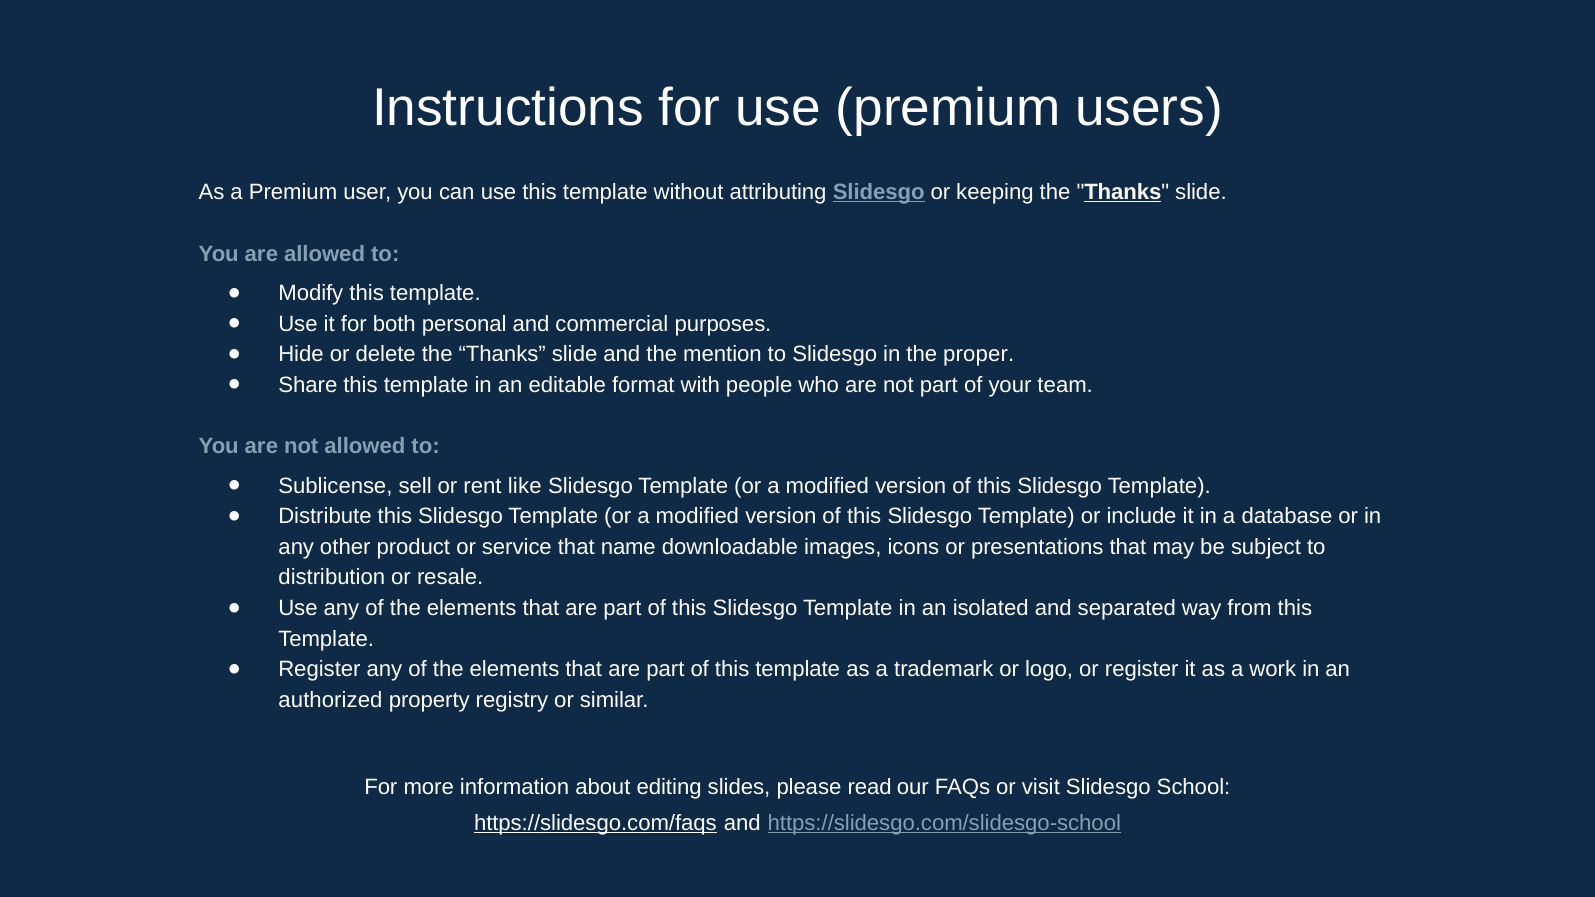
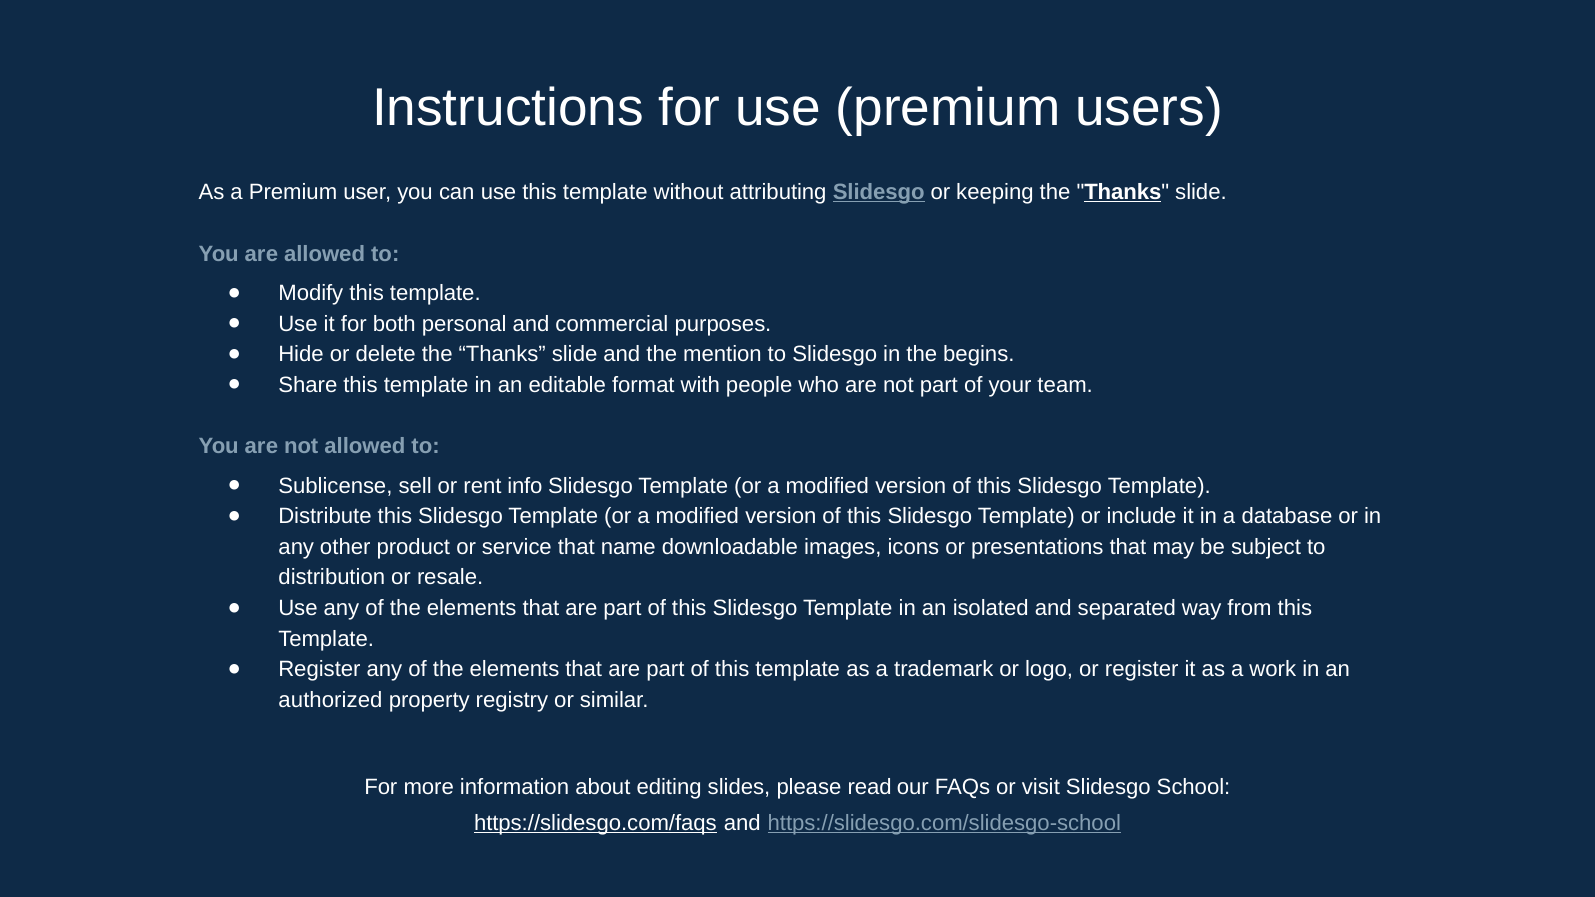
proper: proper -> begins
like: like -> info
